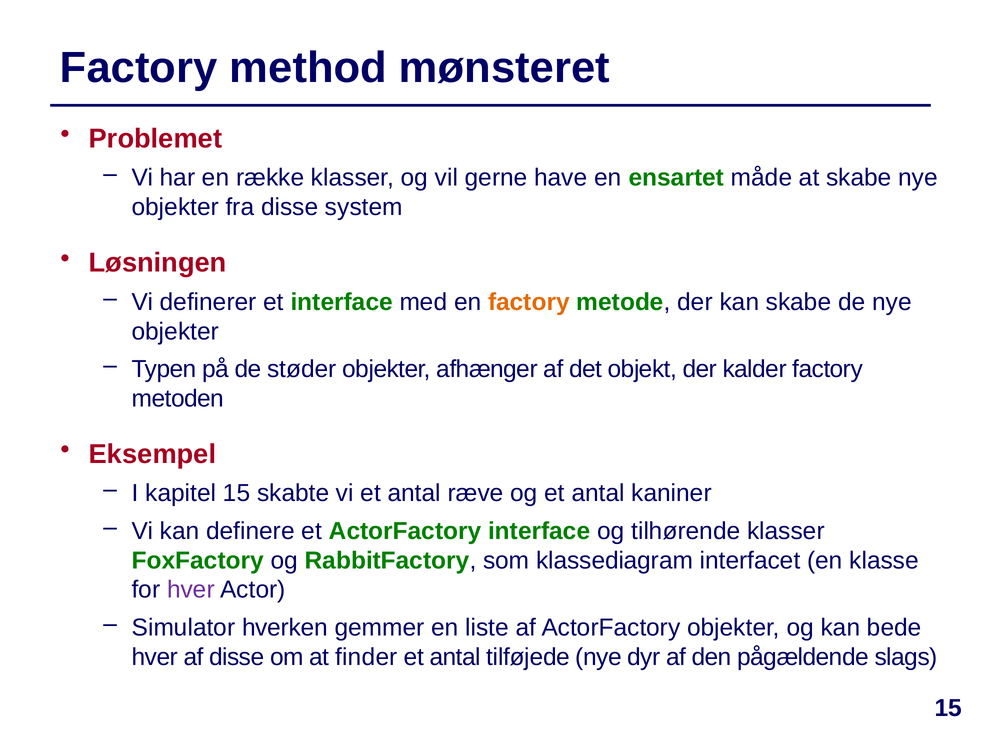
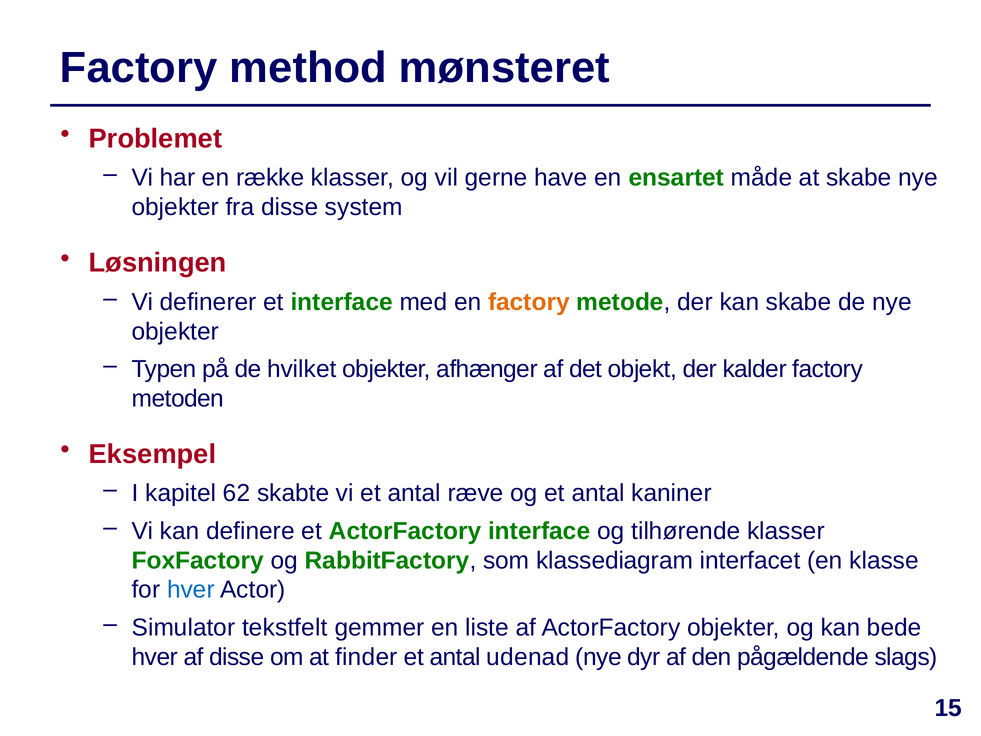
støder: støder -> hvilket
kapitel 15: 15 -> 62
hver at (191, 590) colour: purple -> blue
hverken: hverken -> tekstfelt
tilføjede: tilføjede -> udenad
